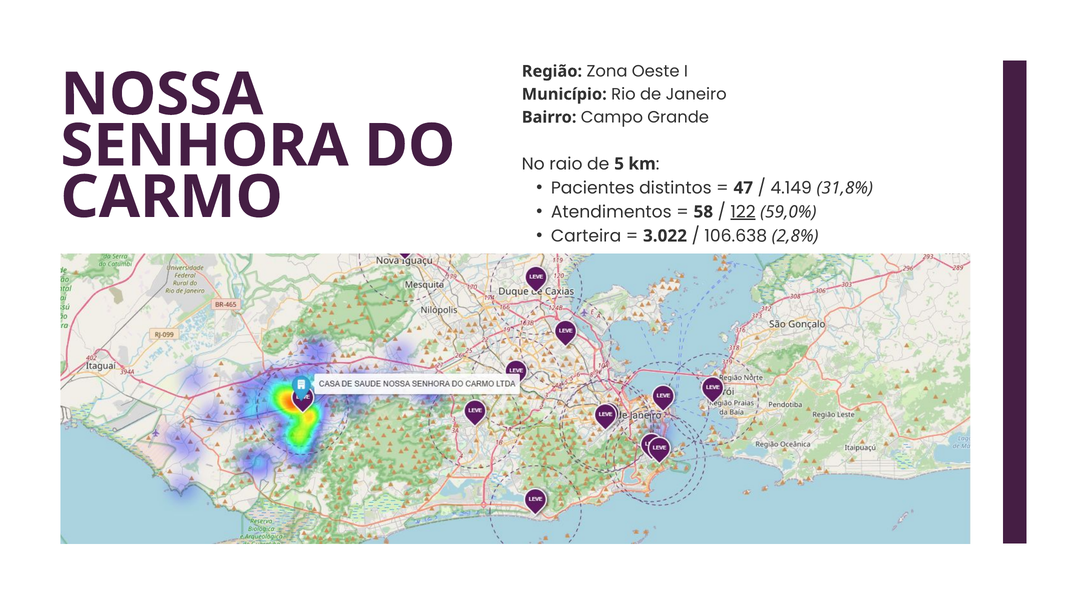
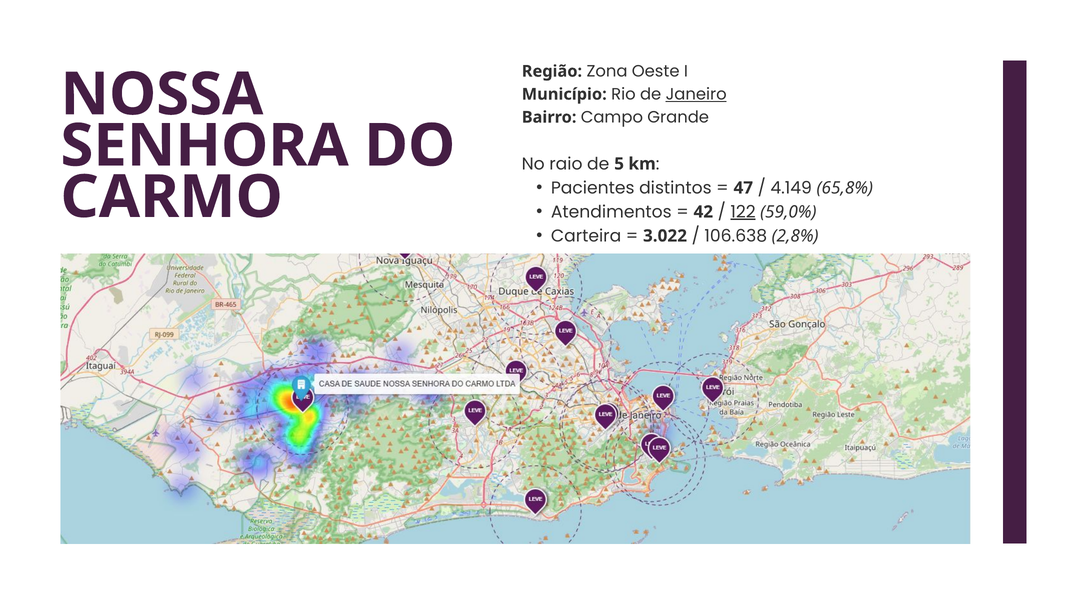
Janeiro underline: none -> present
31,8%: 31,8% -> 65,8%
58: 58 -> 42
